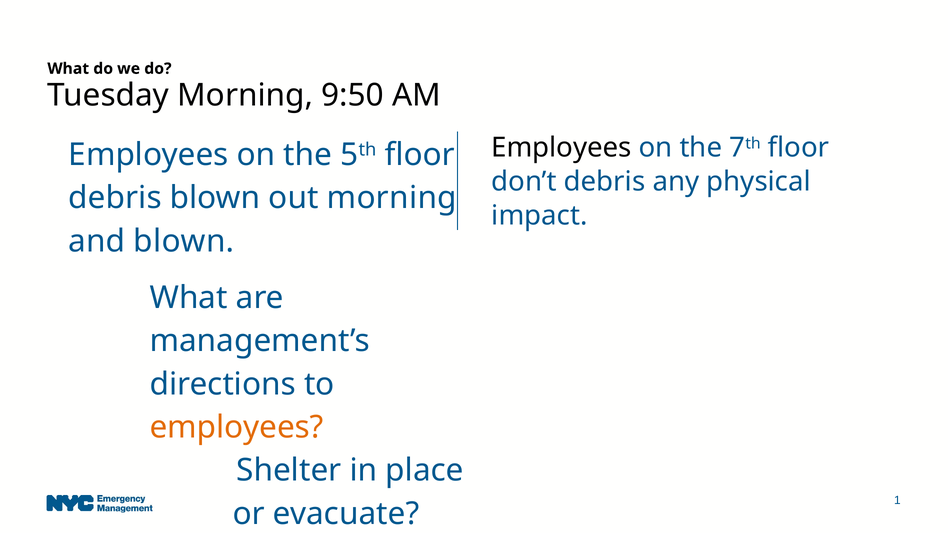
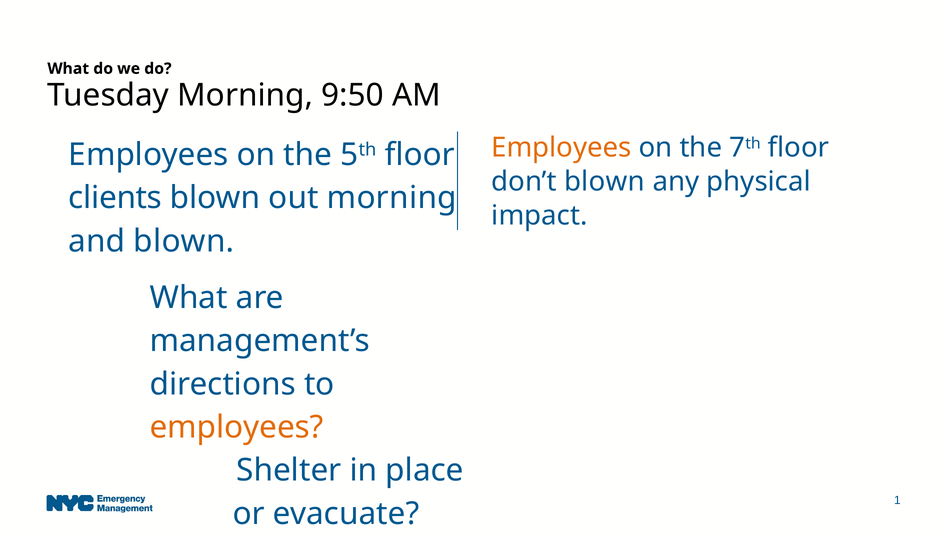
Employees at (561, 148) colour: black -> orange
don’t debris: debris -> blown
debris at (115, 198): debris -> clients
